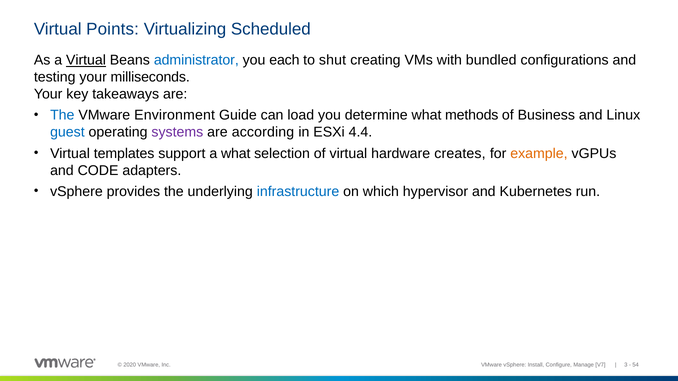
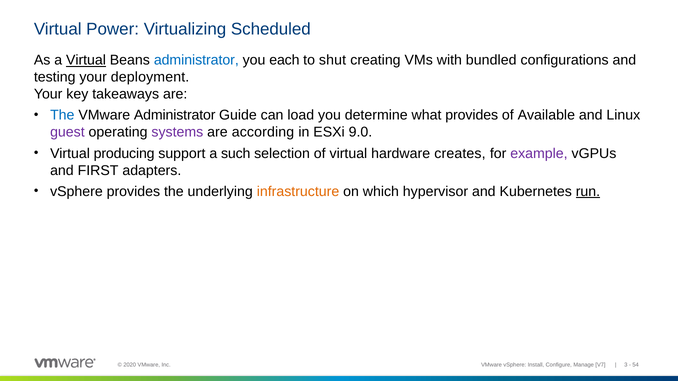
Points: Points -> Power
milliseconds: milliseconds -> deployment
VMware Environment: Environment -> Administrator
what methods: methods -> provides
Business: Business -> Available
guest colour: blue -> purple
4.4: 4.4 -> 9.0
templates: templates -> producing
a what: what -> such
example colour: orange -> purple
CODE: CODE -> FIRST
infrastructure colour: blue -> orange
run underline: none -> present
